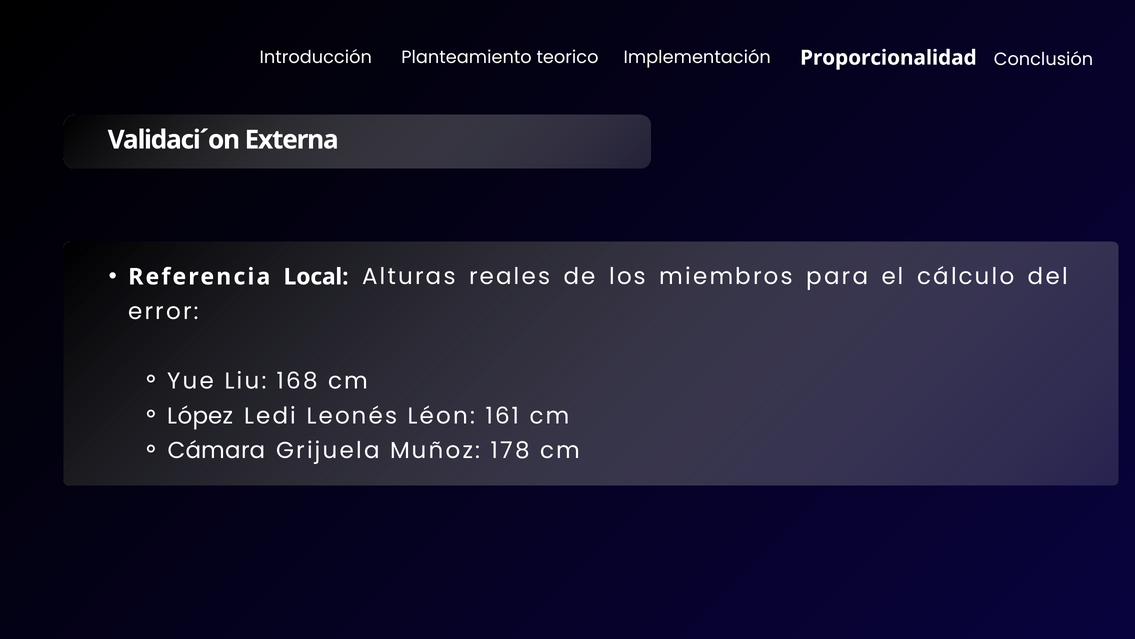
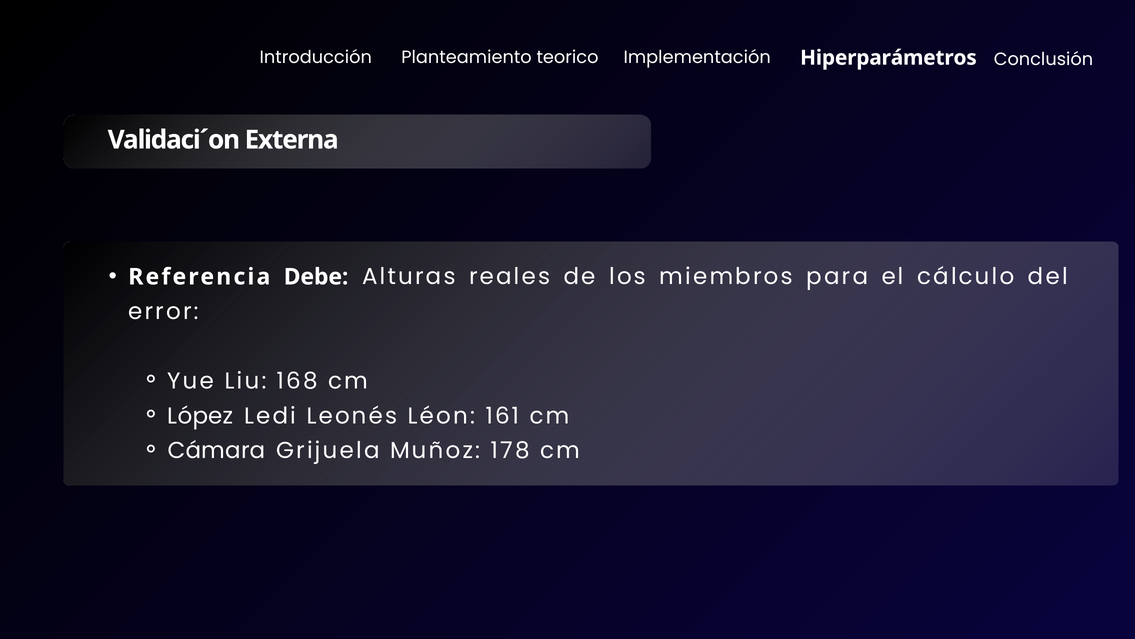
Proporcionalidad: Proporcionalidad -> Hiperparámetros
Local: Local -> Debe
